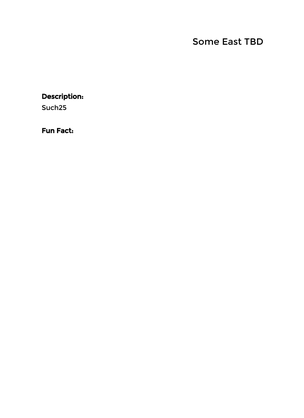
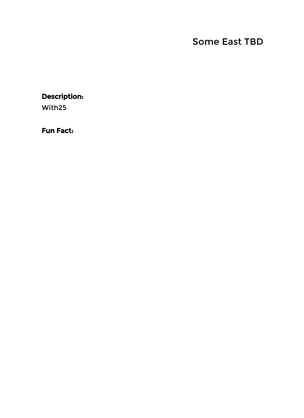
Such25: Such25 -> With25
